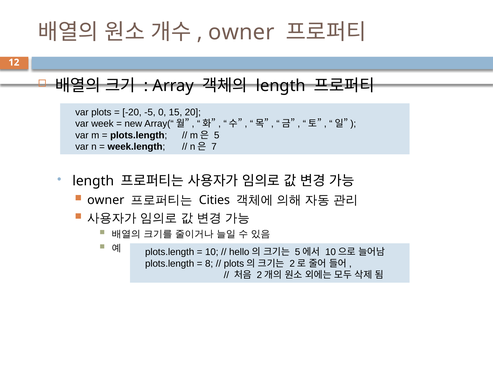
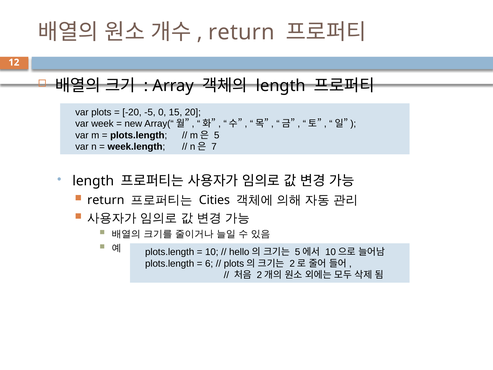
owner at (241, 32): owner -> return
owner at (106, 200): owner -> return
8: 8 -> 6
